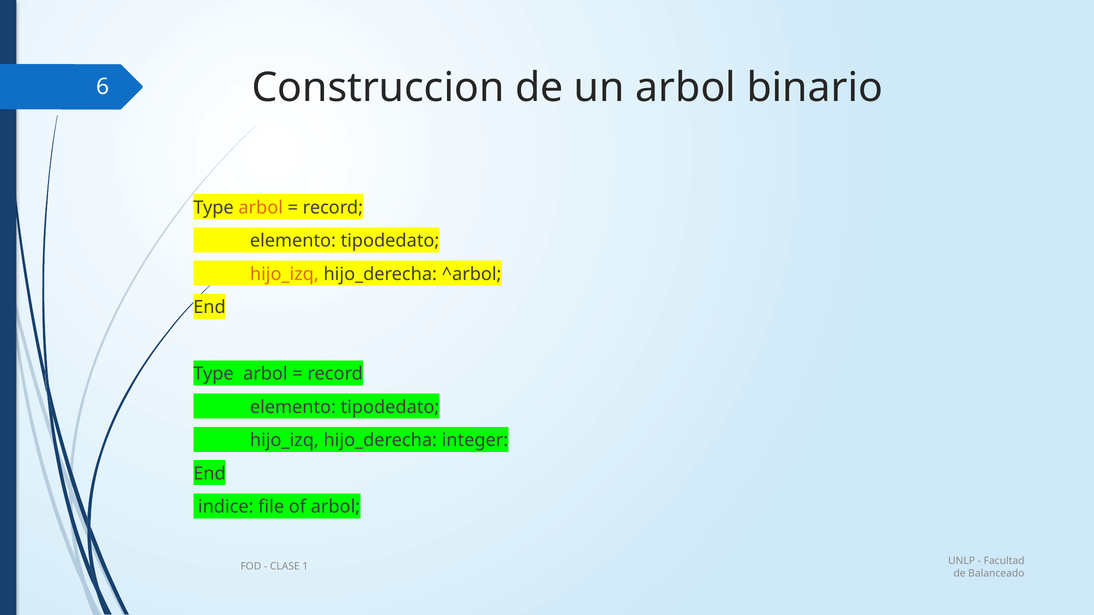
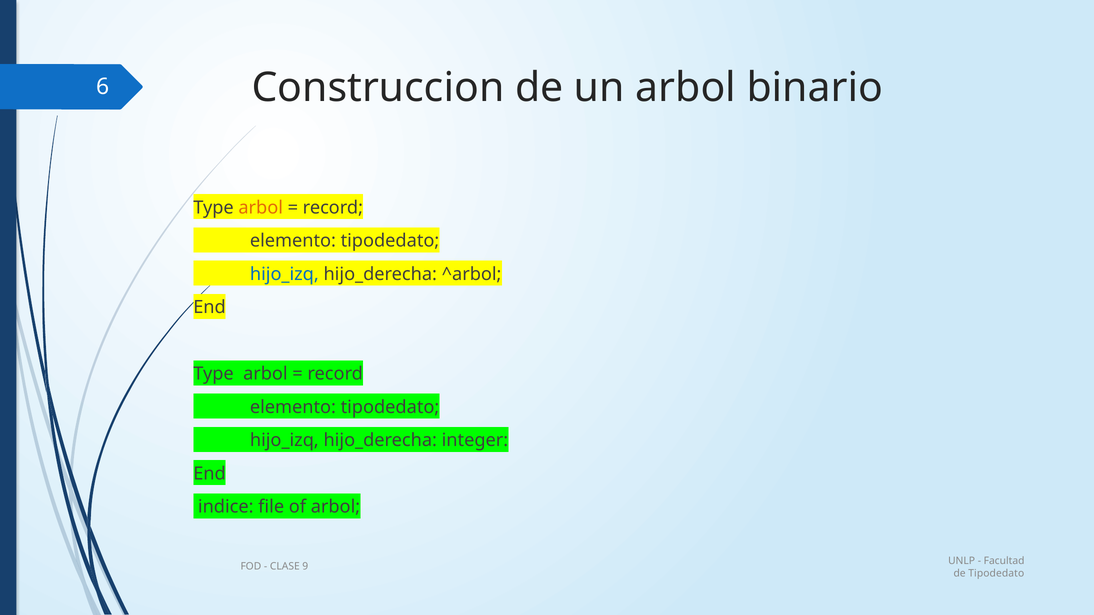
hijo_izq at (284, 274) colour: orange -> blue
1: 1 -> 9
de Balanceado: Balanceado -> Tipodedato
